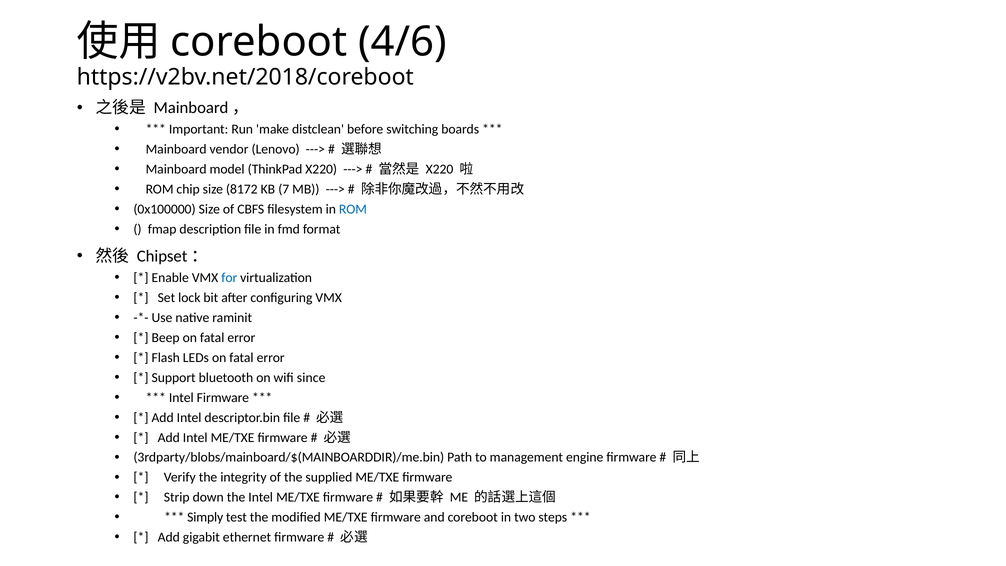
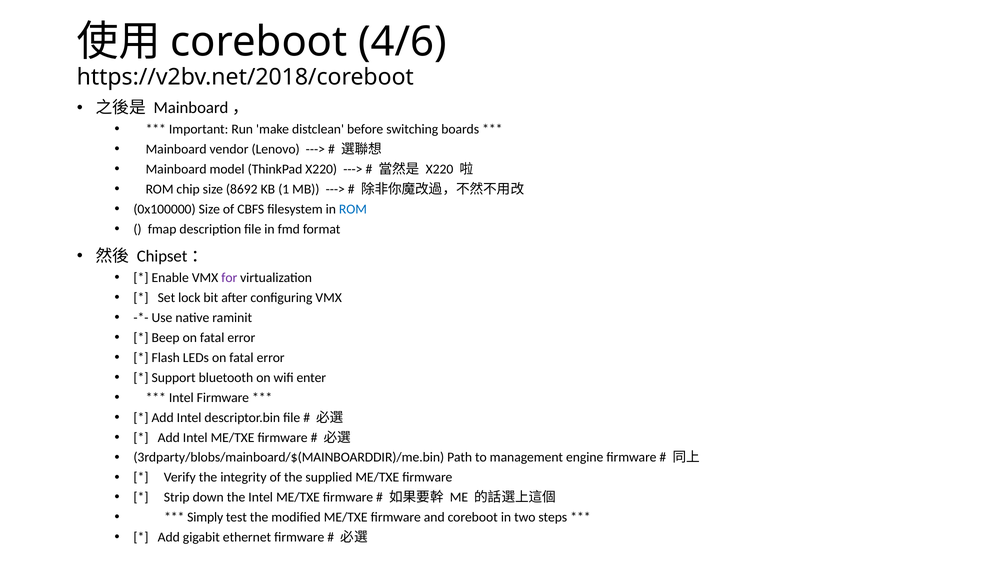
8172: 8172 -> 8692
7: 7 -> 1
for colour: blue -> purple
since: since -> enter
